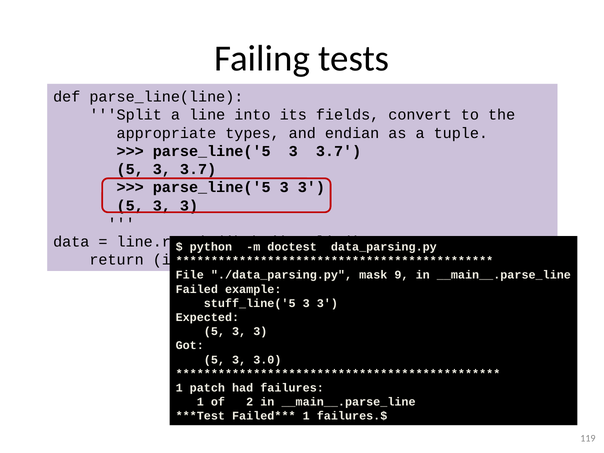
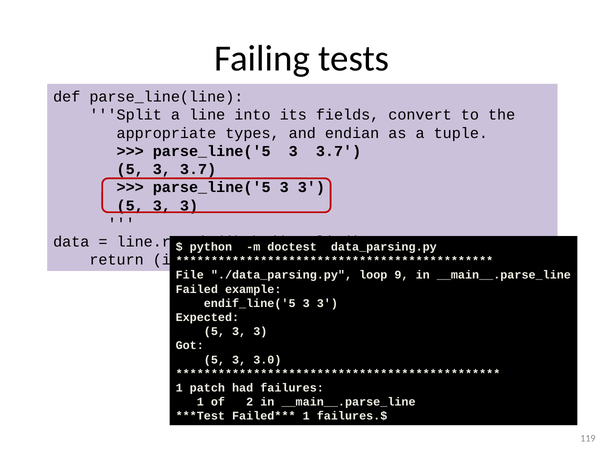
mask: mask -> loop
stuff_line('5: stuff_line('5 -> endif_line('5
